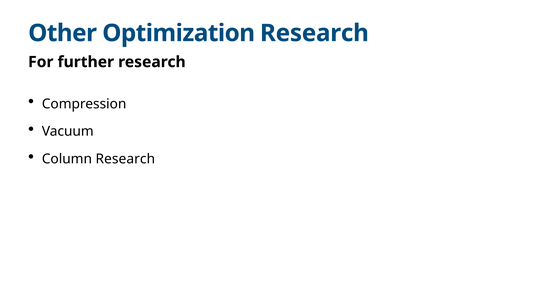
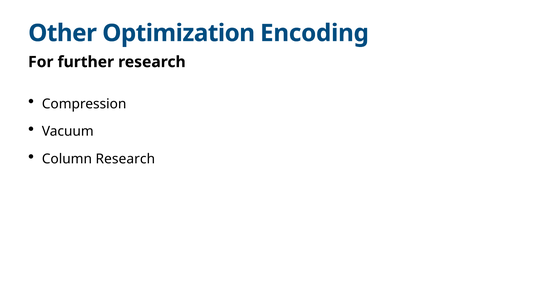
Optimization Research: Research -> Encoding
